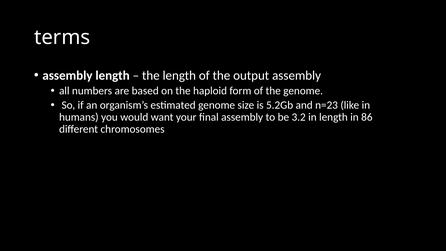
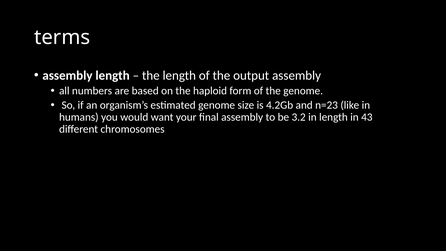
5.2Gb: 5.2Gb -> 4.2Gb
86: 86 -> 43
